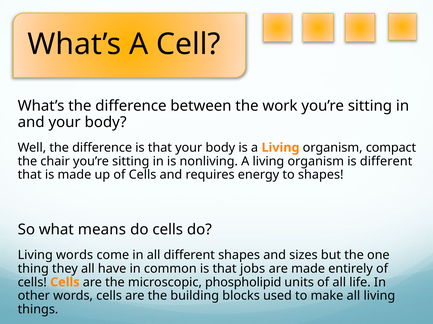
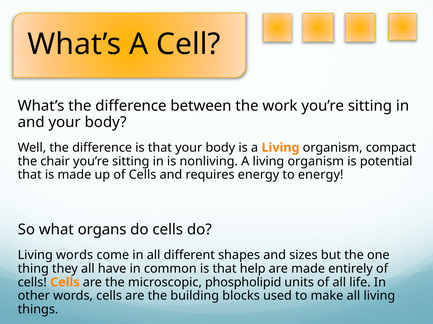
is different: different -> potential
to shapes: shapes -> energy
means: means -> organs
jobs: jobs -> help
